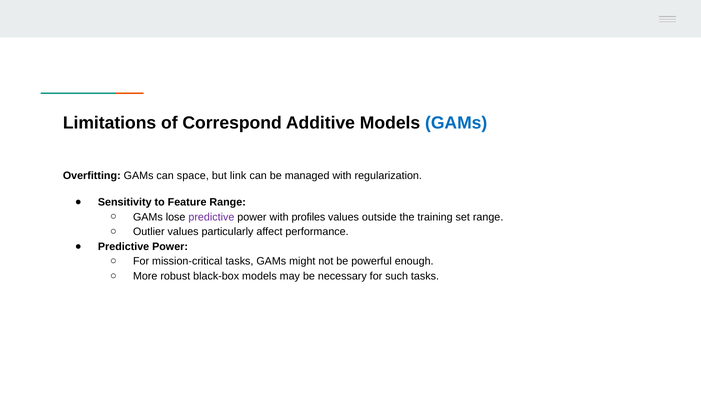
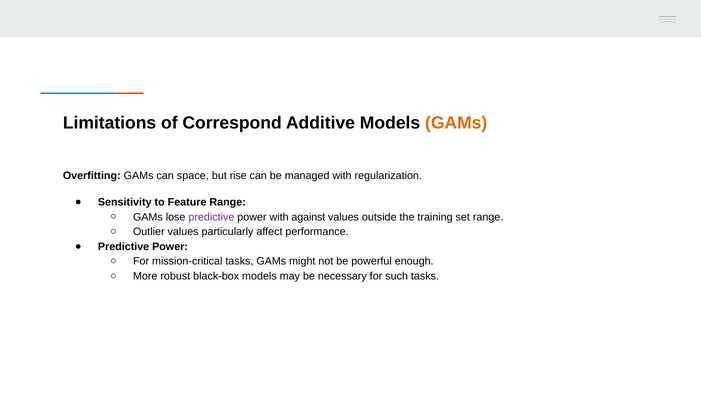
GAMs at (456, 123) colour: blue -> orange
link: link -> rise
profiles: profiles -> against
